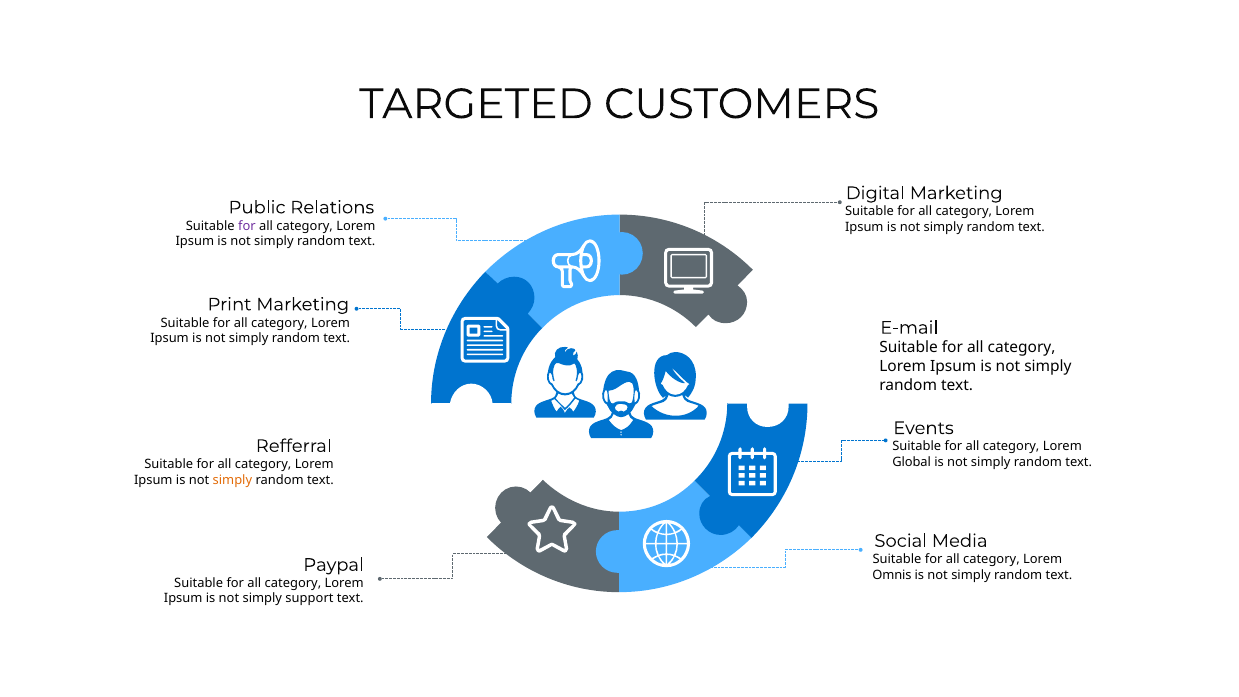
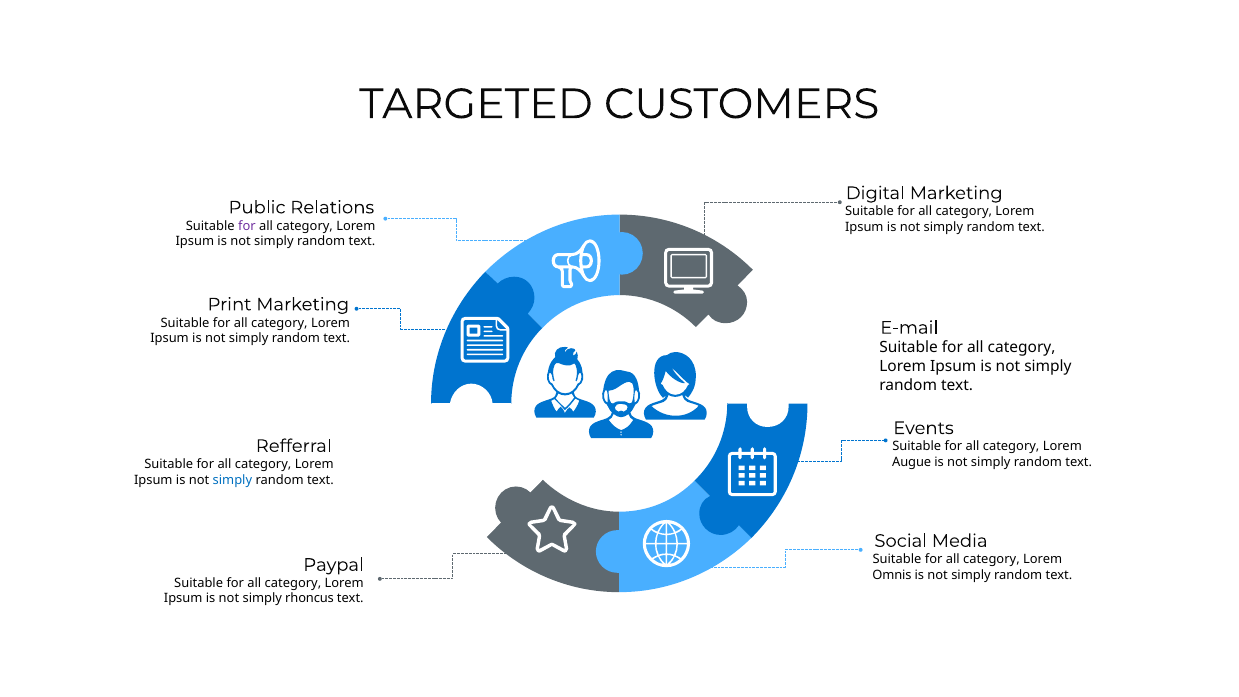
Global: Global -> Augue
simply at (232, 480) colour: orange -> blue
support: support -> rhoncus
